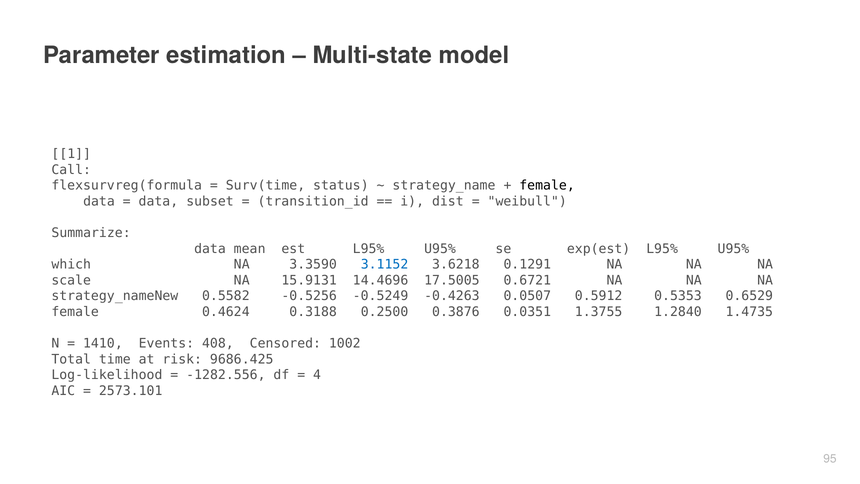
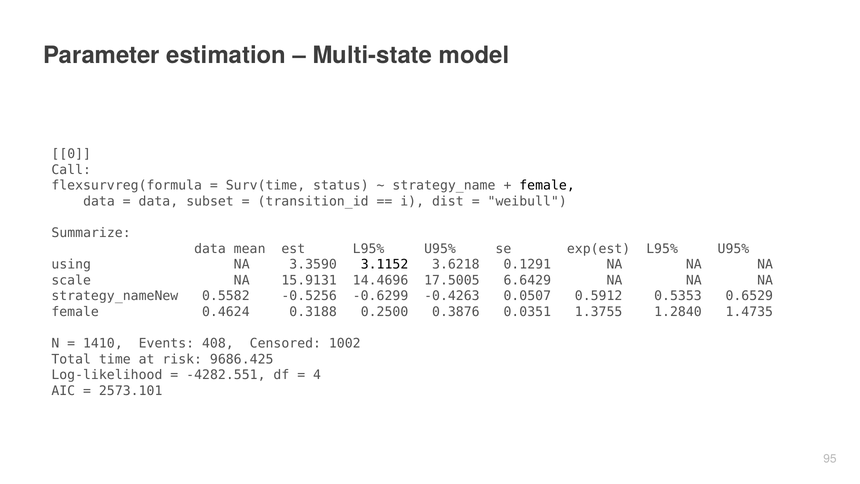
1: 1 -> 0
which: which -> using
3.1152 colour: blue -> black
0.6721: 0.6721 -> 6.6429
-0.5249: -0.5249 -> -0.6299
-1282.556: -1282.556 -> -4282.551
